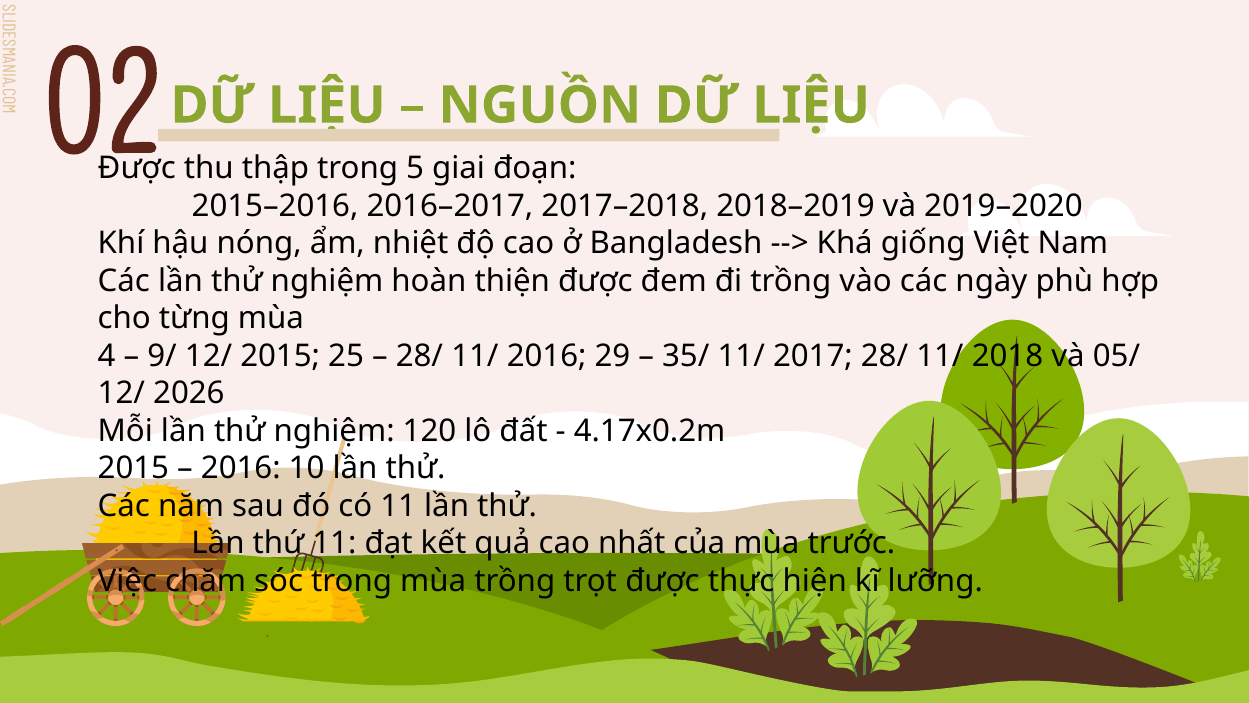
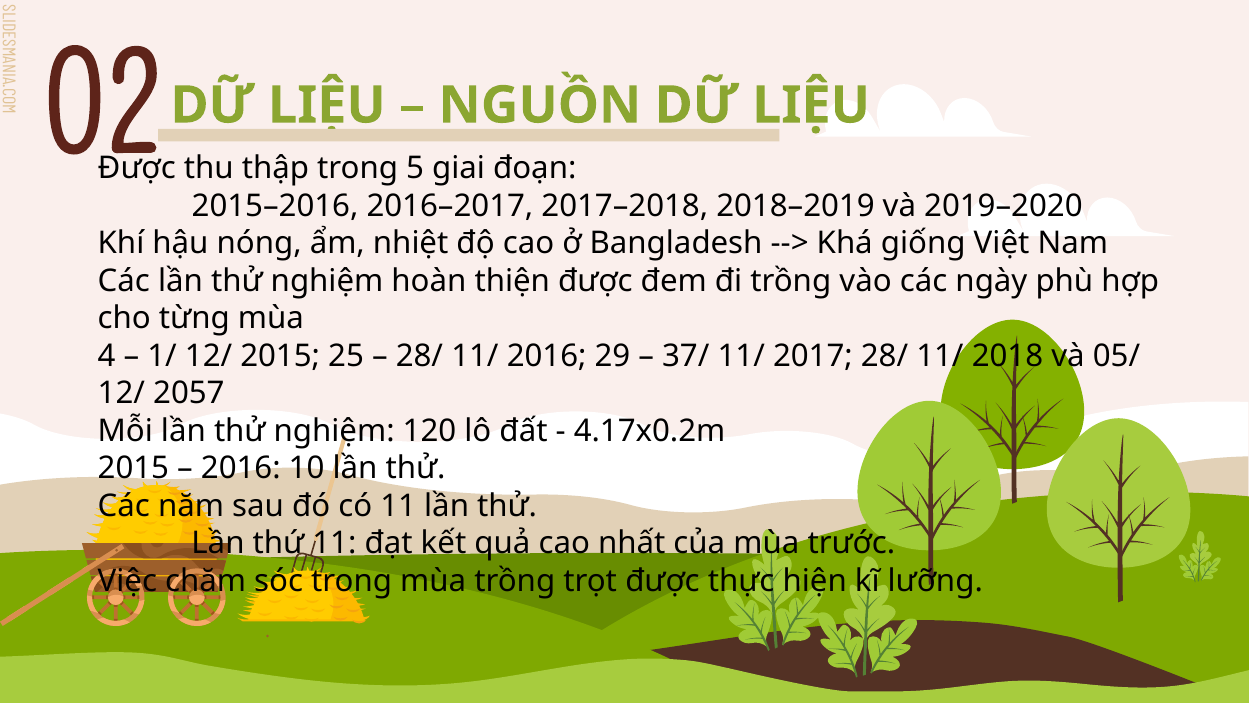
9/: 9/ -> 1/
35/: 35/ -> 37/
2026: 2026 -> 2057
